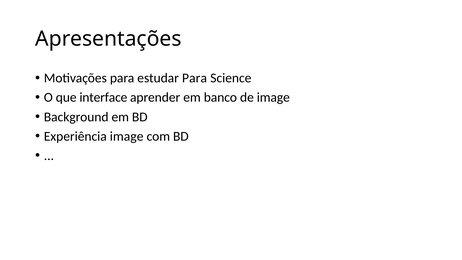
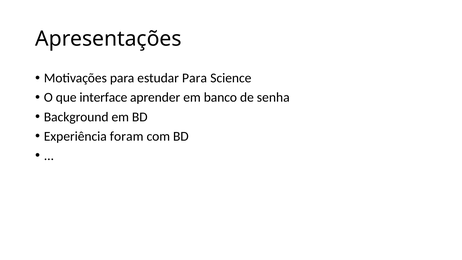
de image: image -> senha
Experiência image: image -> foram
